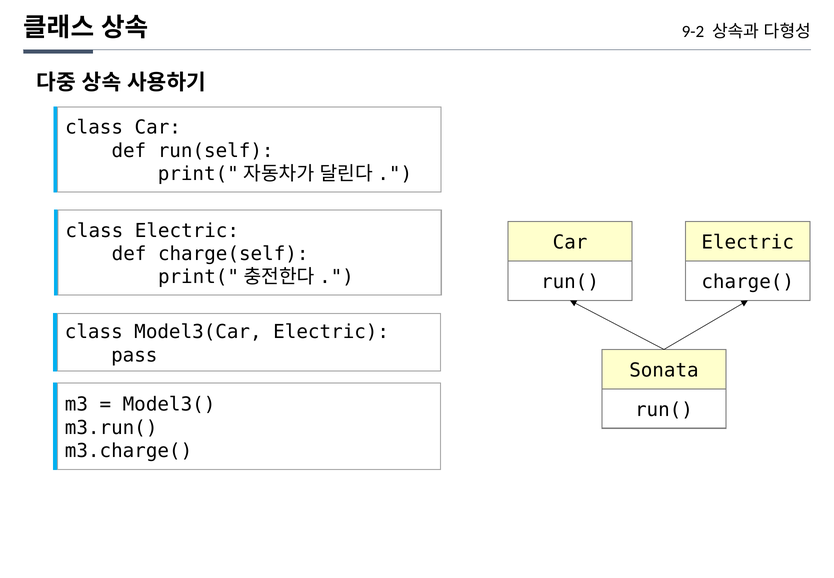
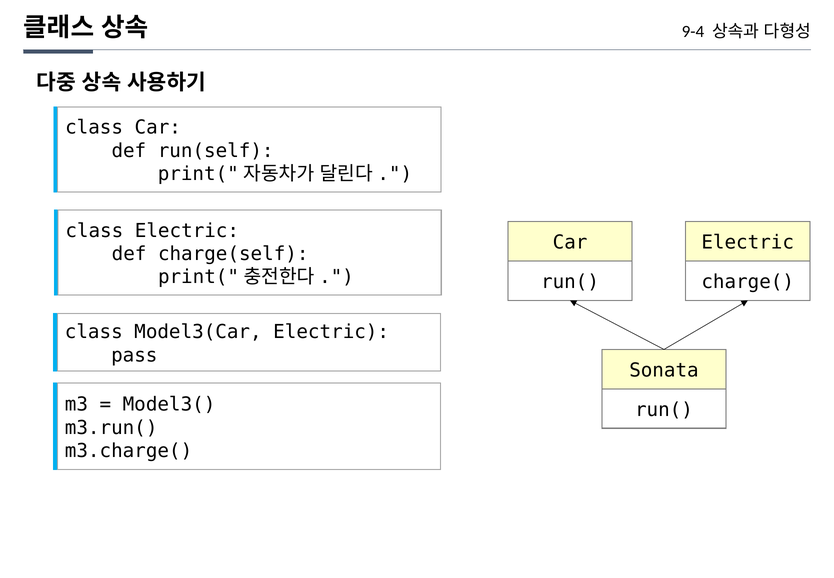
9-2: 9-2 -> 9-4
